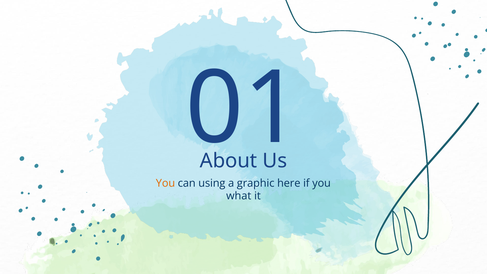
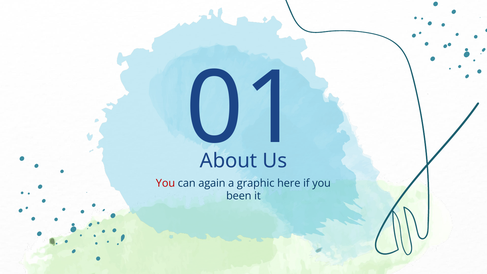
You at (165, 183) colour: orange -> red
using: using -> again
what: what -> been
